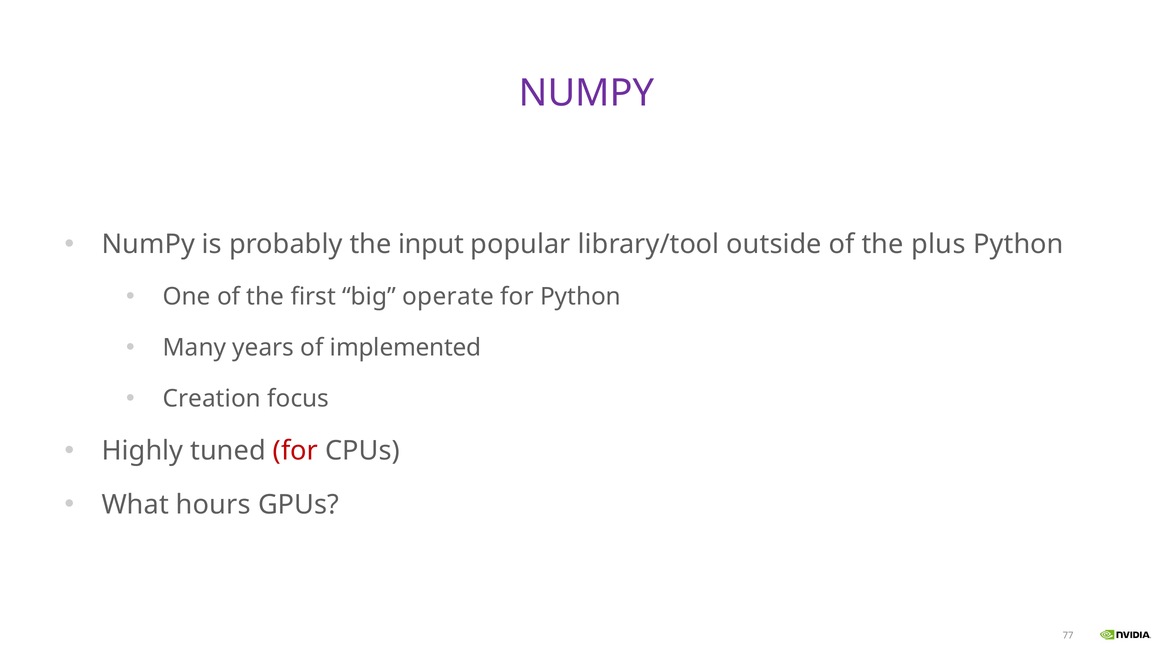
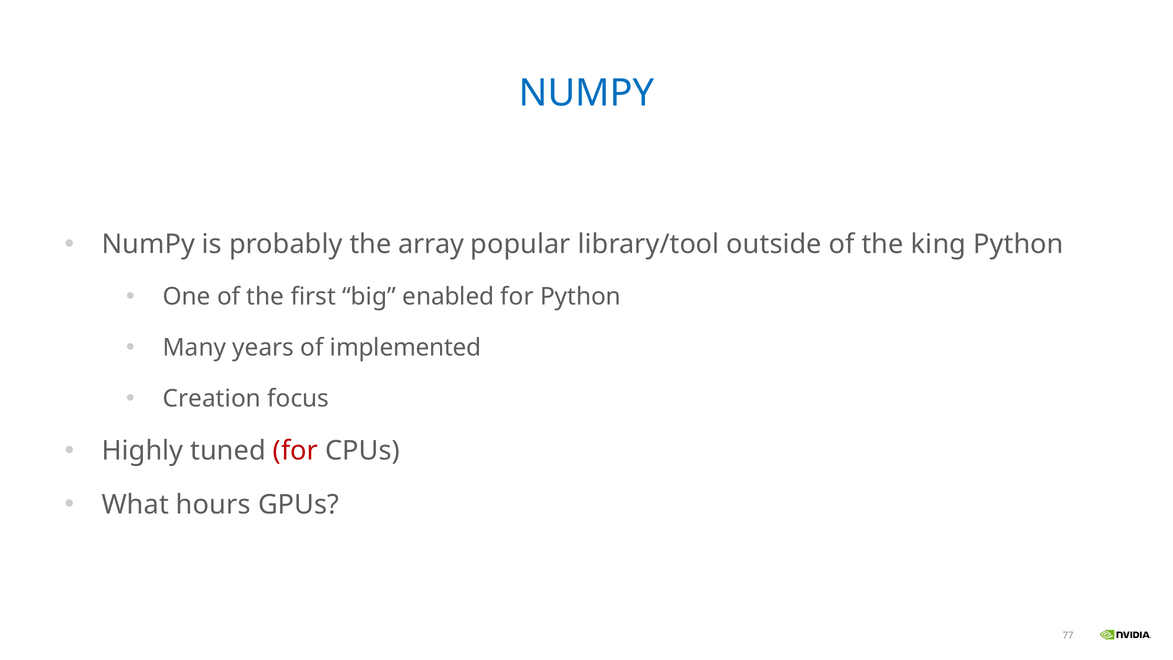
NUMPY at (586, 93) colour: purple -> blue
input: input -> array
plus: plus -> king
operate: operate -> enabled
